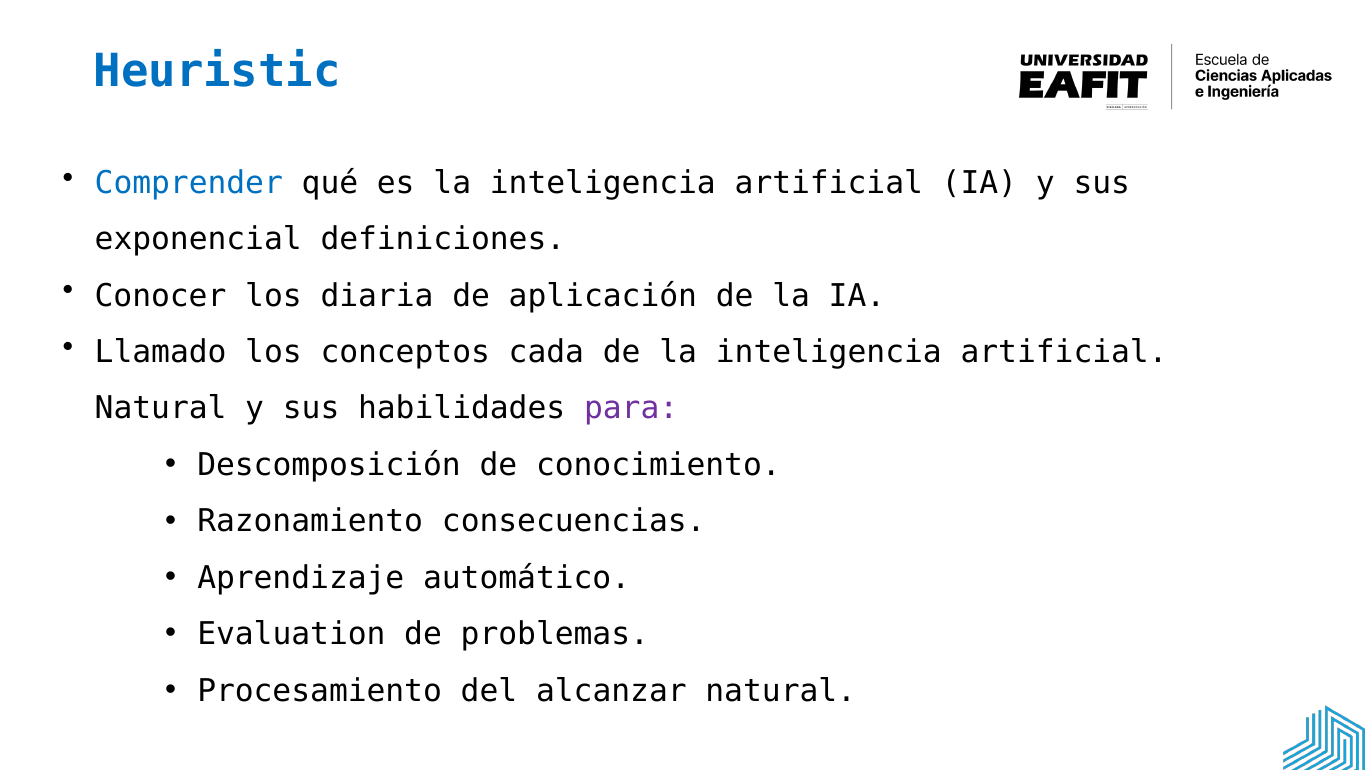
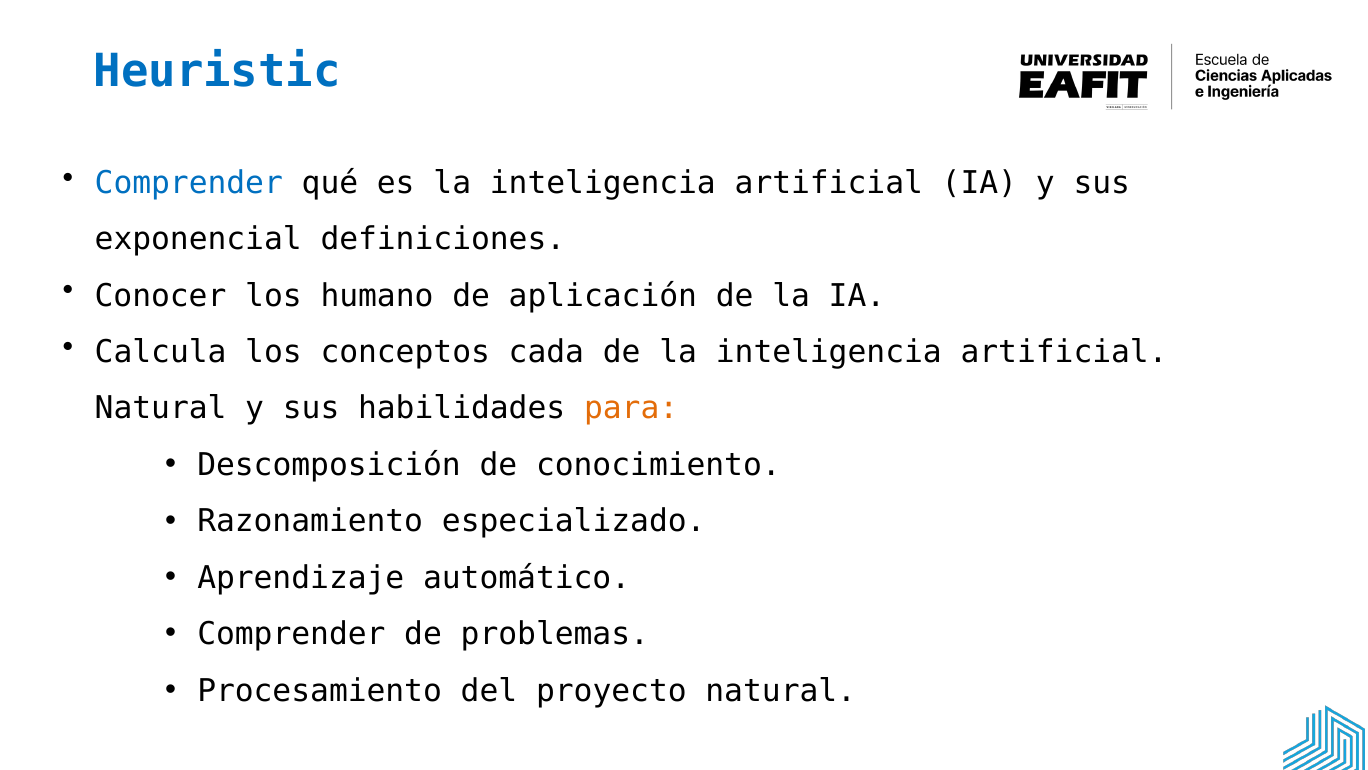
diaria: diaria -> humano
Llamado: Llamado -> Calcula
para colour: purple -> orange
consecuencias: consecuencias -> especializado
Evaluation at (291, 634): Evaluation -> Comprender
alcanzar: alcanzar -> proyecto
